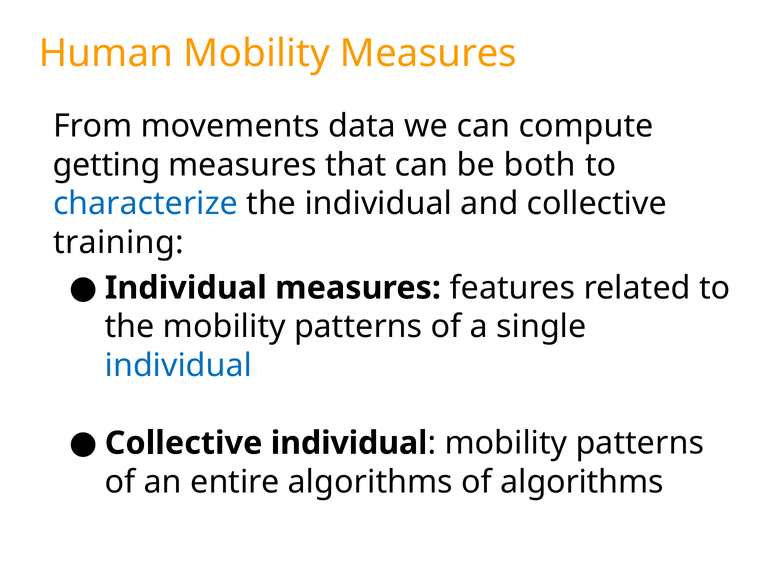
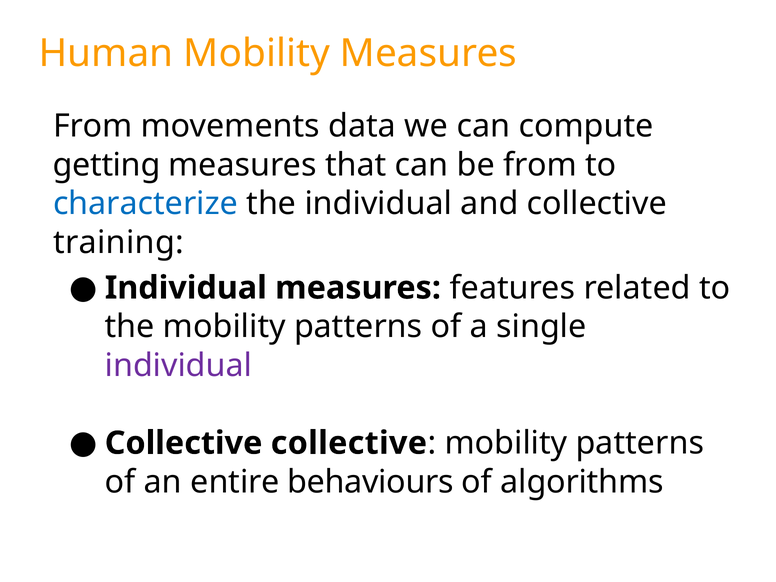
be both: both -> from
individual at (178, 366) colour: blue -> purple
Collective individual: individual -> collective
entire algorithms: algorithms -> behaviours
